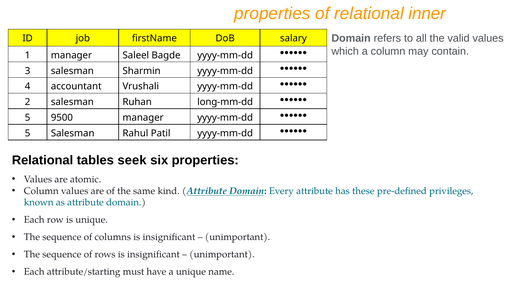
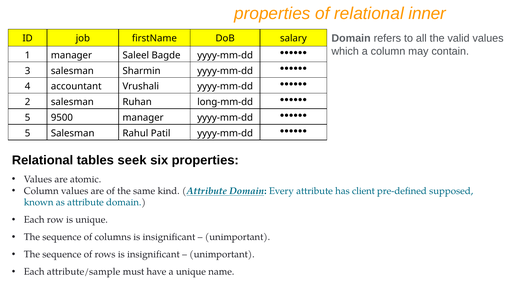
these: these -> client
privileges: privileges -> supposed
attribute/starting: attribute/starting -> attribute/sample
